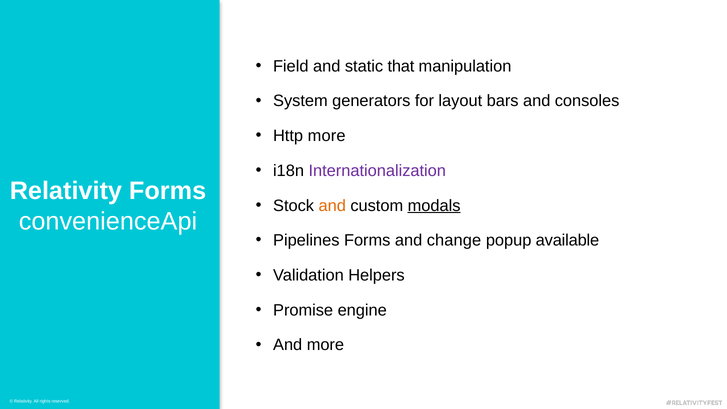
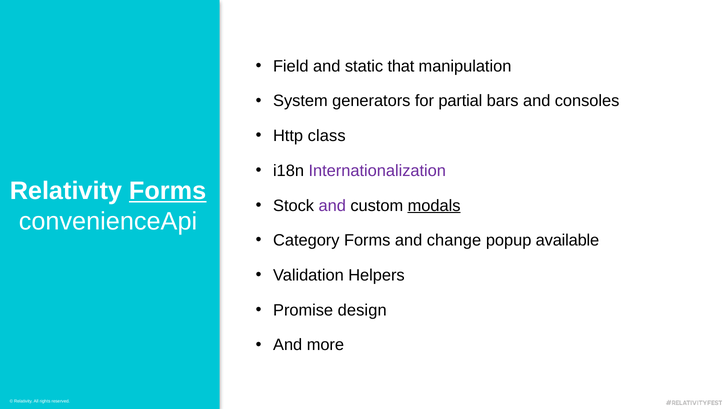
layout: layout -> partial
Http more: more -> class
Forms at (168, 191) underline: none -> present
and at (332, 206) colour: orange -> purple
Pipelines: Pipelines -> Category
engine: engine -> design
